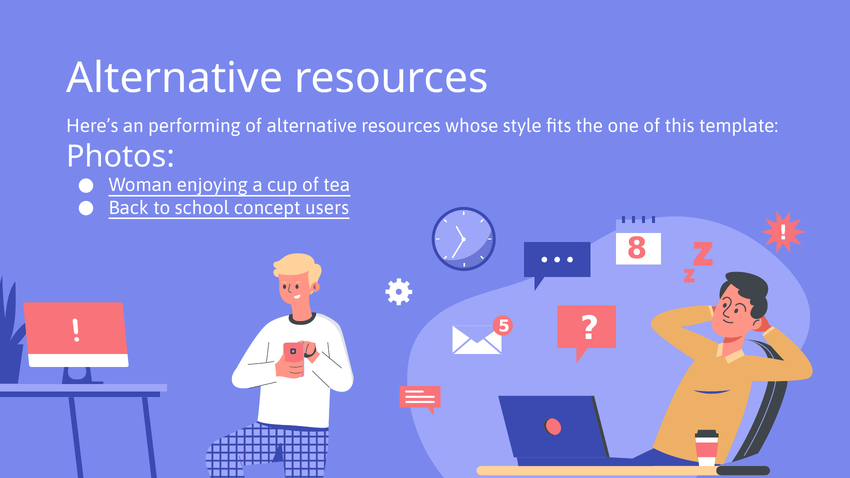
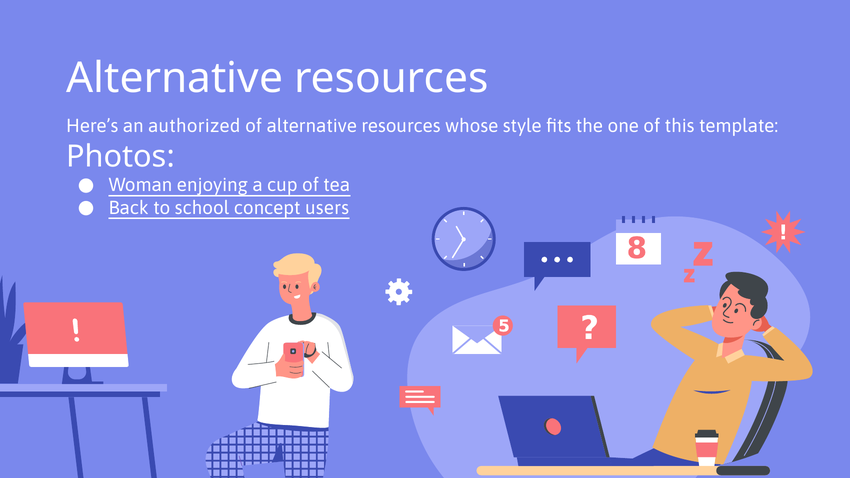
performing: performing -> authorized
